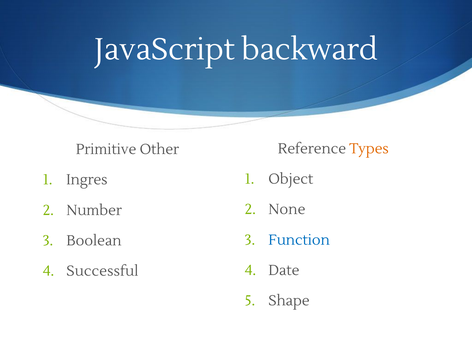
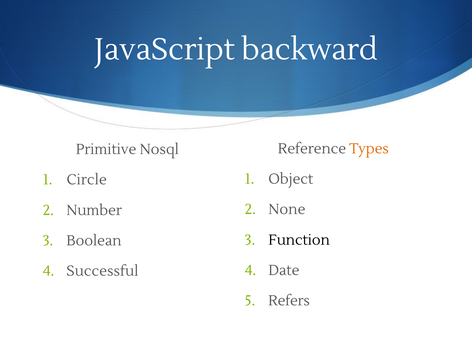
Other: Other -> Nosql
Ingres: Ingres -> Circle
Function colour: blue -> black
Shape: Shape -> Refers
